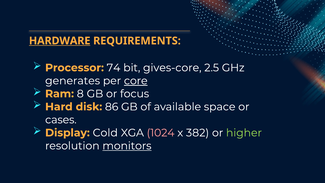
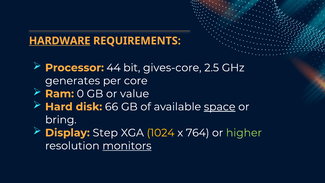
74: 74 -> 44
core underline: present -> none
8: 8 -> 0
focus: focus -> value
86: 86 -> 66
space underline: none -> present
cases: cases -> bring
Cold: Cold -> Step
1024 colour: pink -> yellow
382: 382 -> 764
